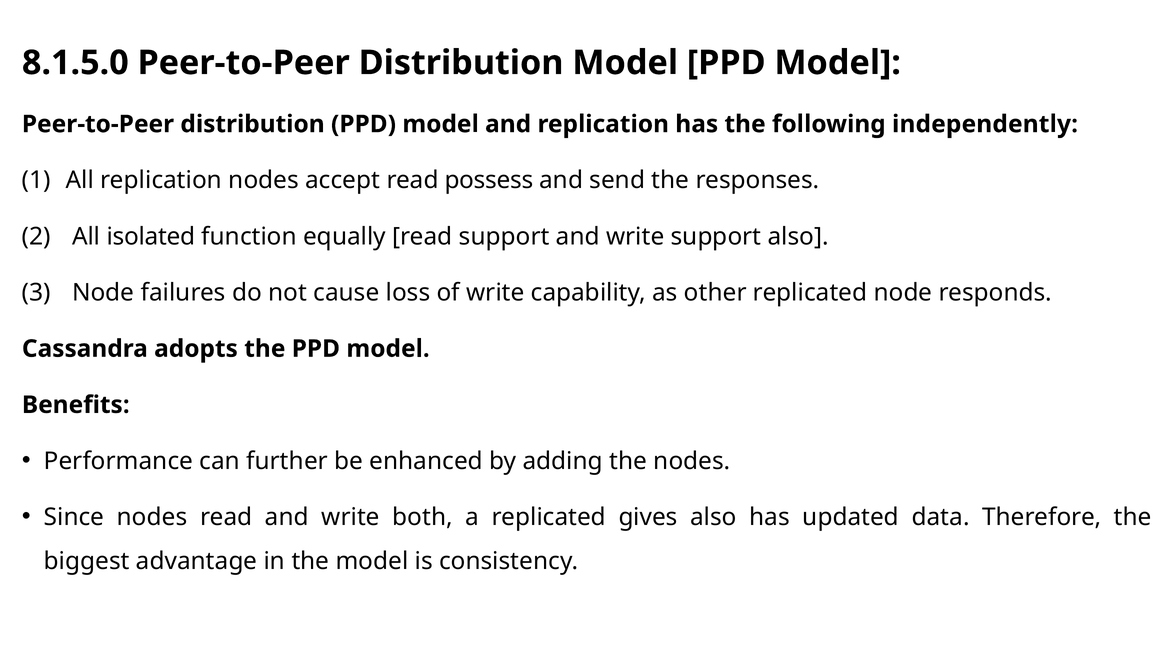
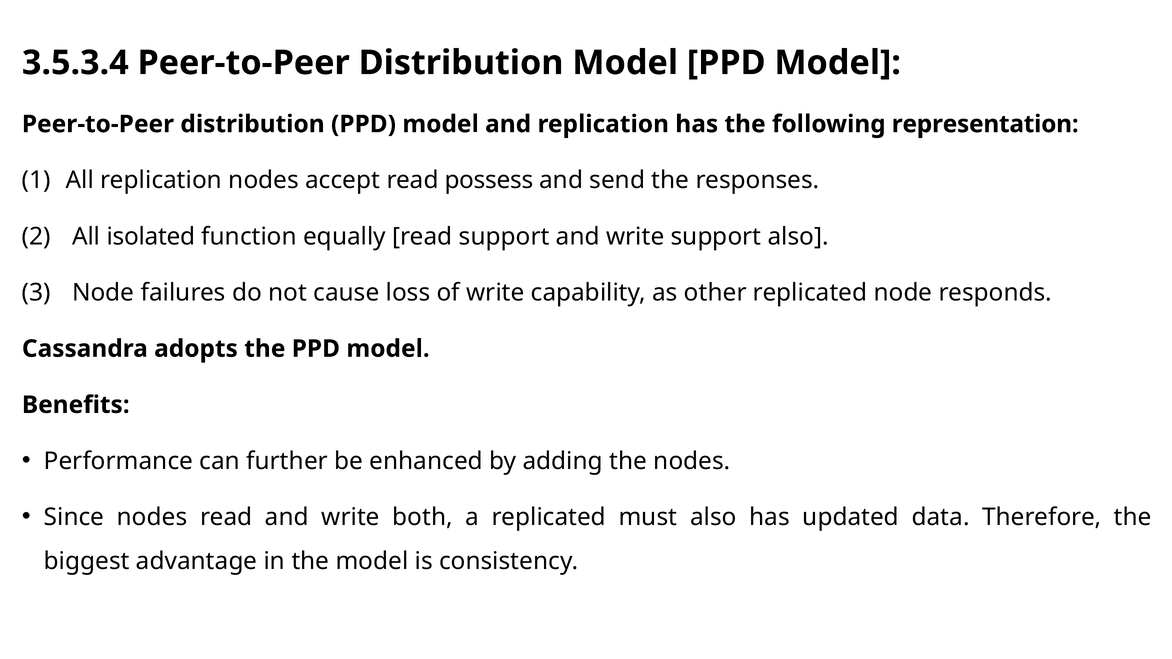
8.1.5.0: 8.1.5.0 -> 3.5.3.4
independently: independently -> representation
gives: gives -> must
